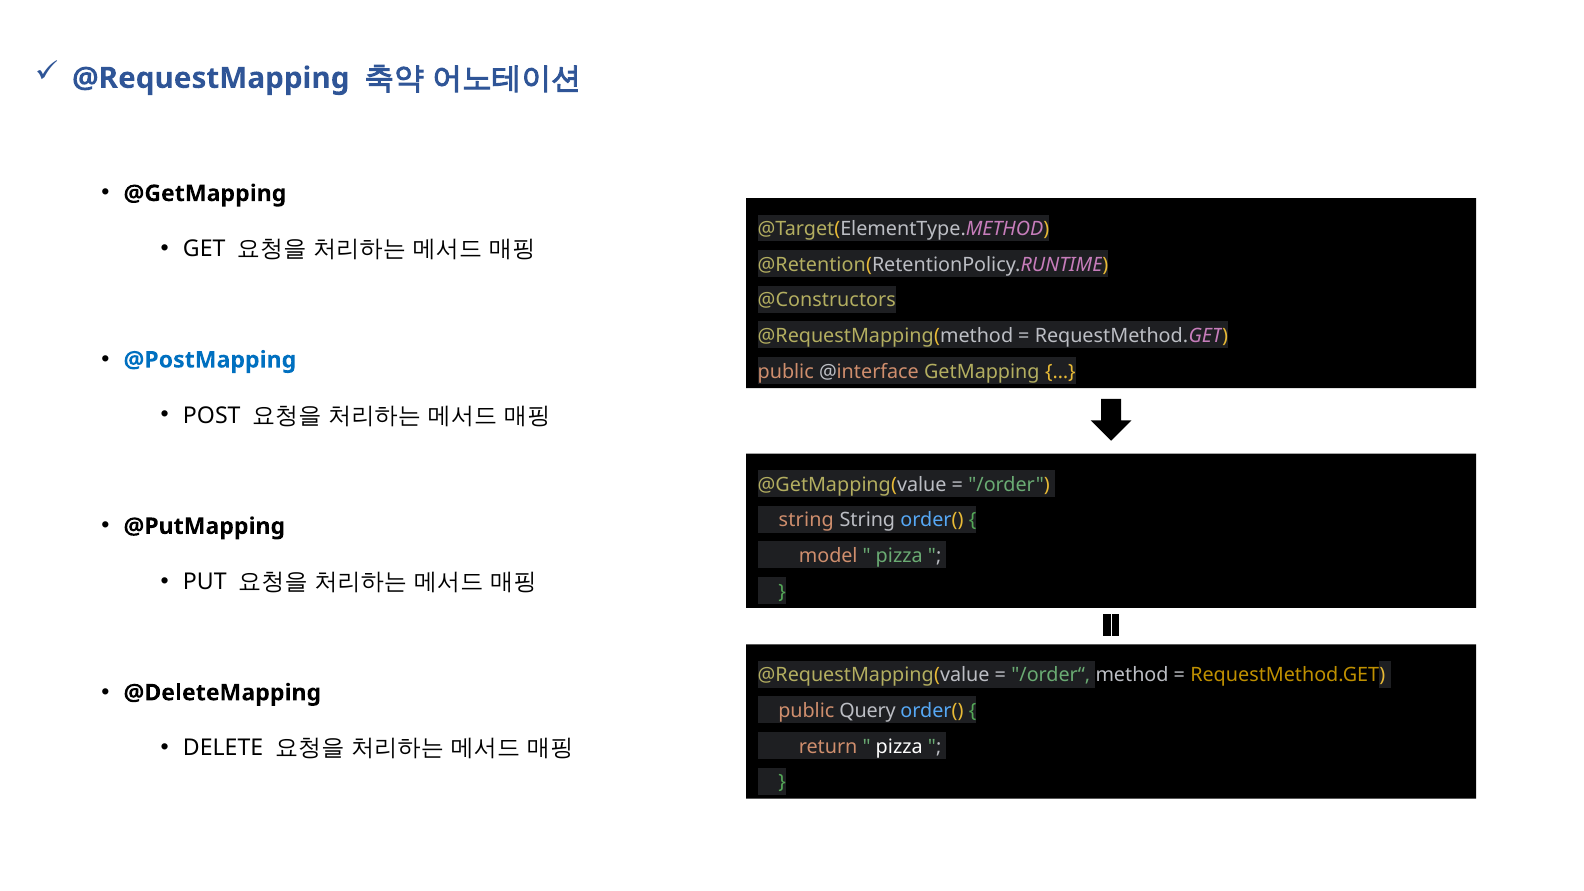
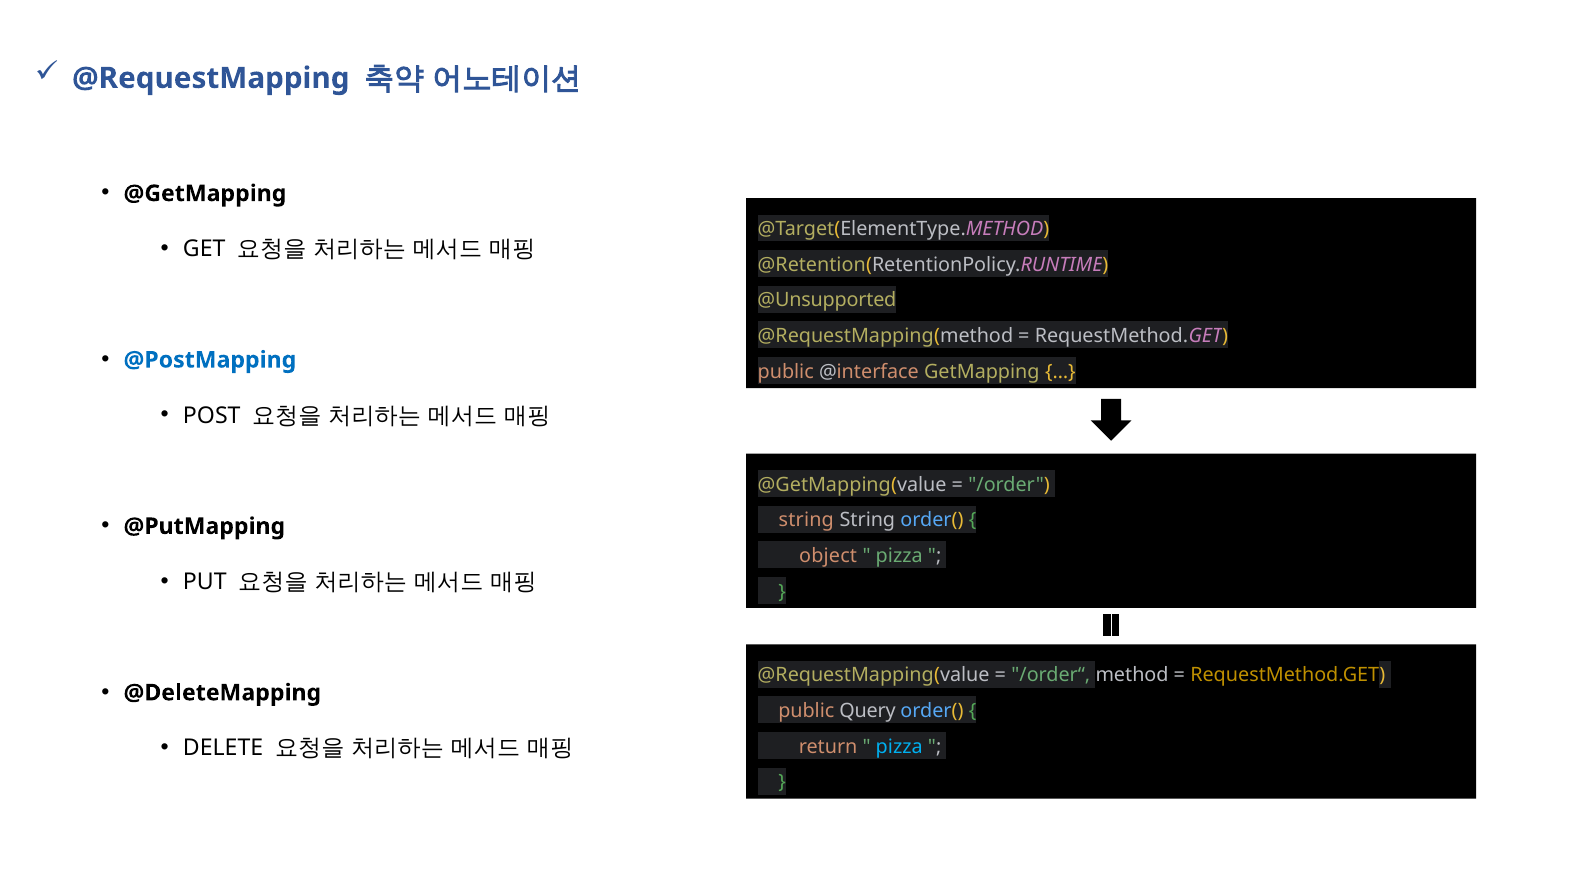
@Constructors: @Constructors -> @Unsupported
model: model -> object
pizza at (899, 747) colour: white -> light blue
